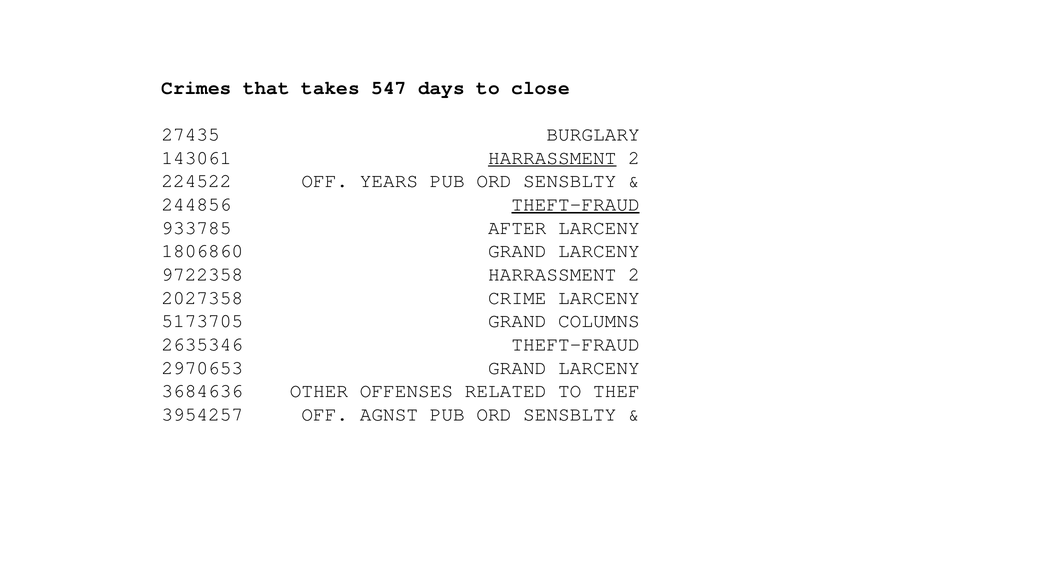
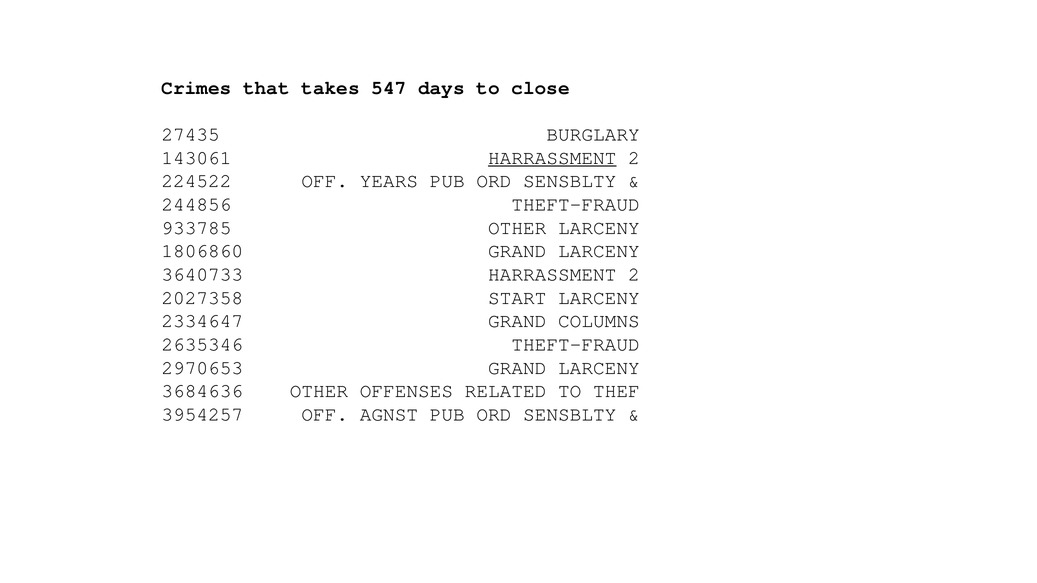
THEFT-FRAUD at (576, 204) underline: present -> none
933785 AFTER: AFTER -> OTHER
9722358: 9722358 -> 3640733
CRIME: CRIME -> START
5173705: 5173705 -> 2334647
